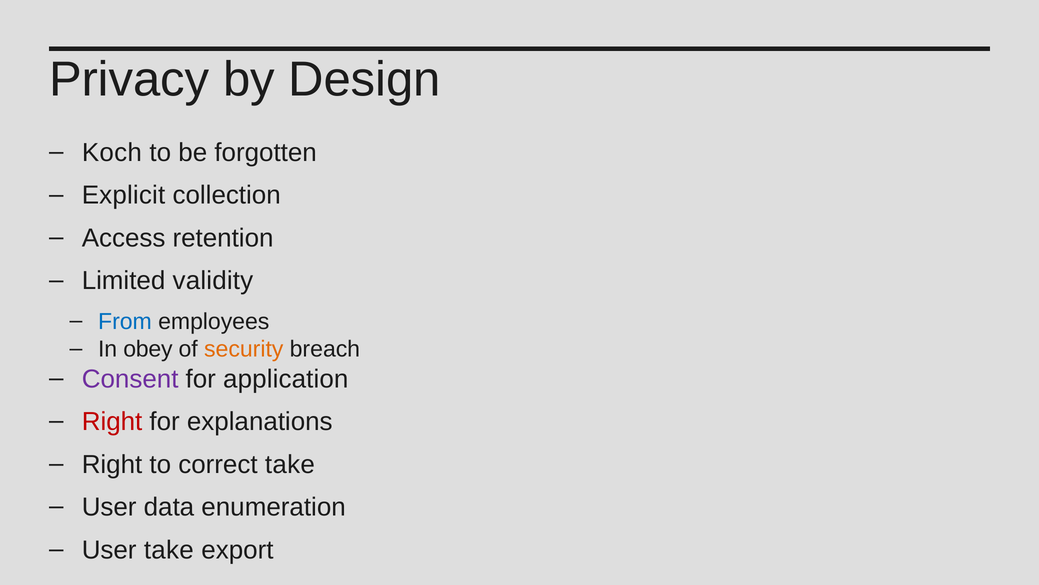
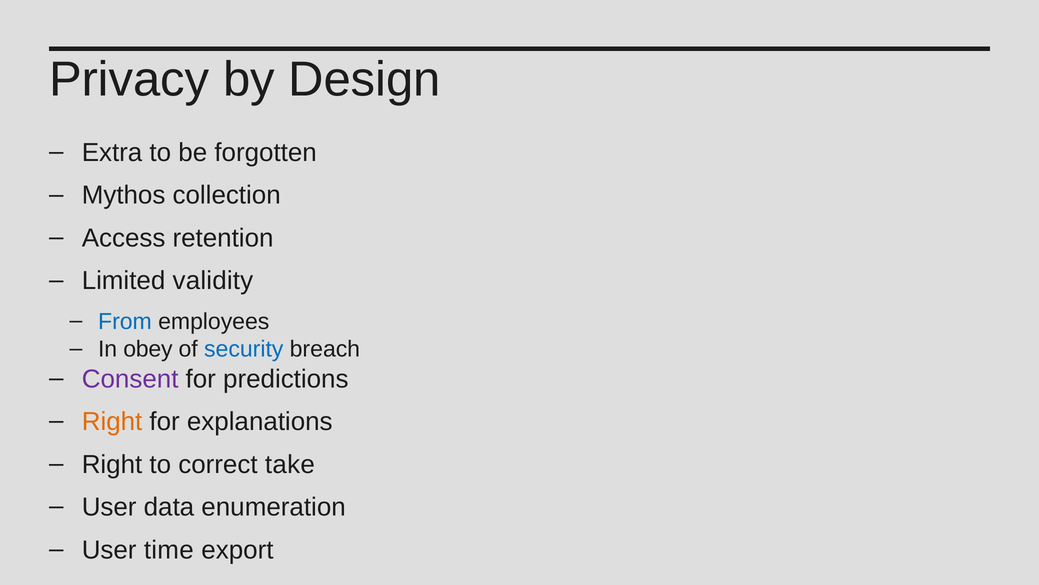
Koch: Koch -> Extra
Explicit: Explicit -> Mythos
security colour: orange -> blue
application: application -> predictions
Right at (112, 421) colour: red -> orange
User take: take -> time
